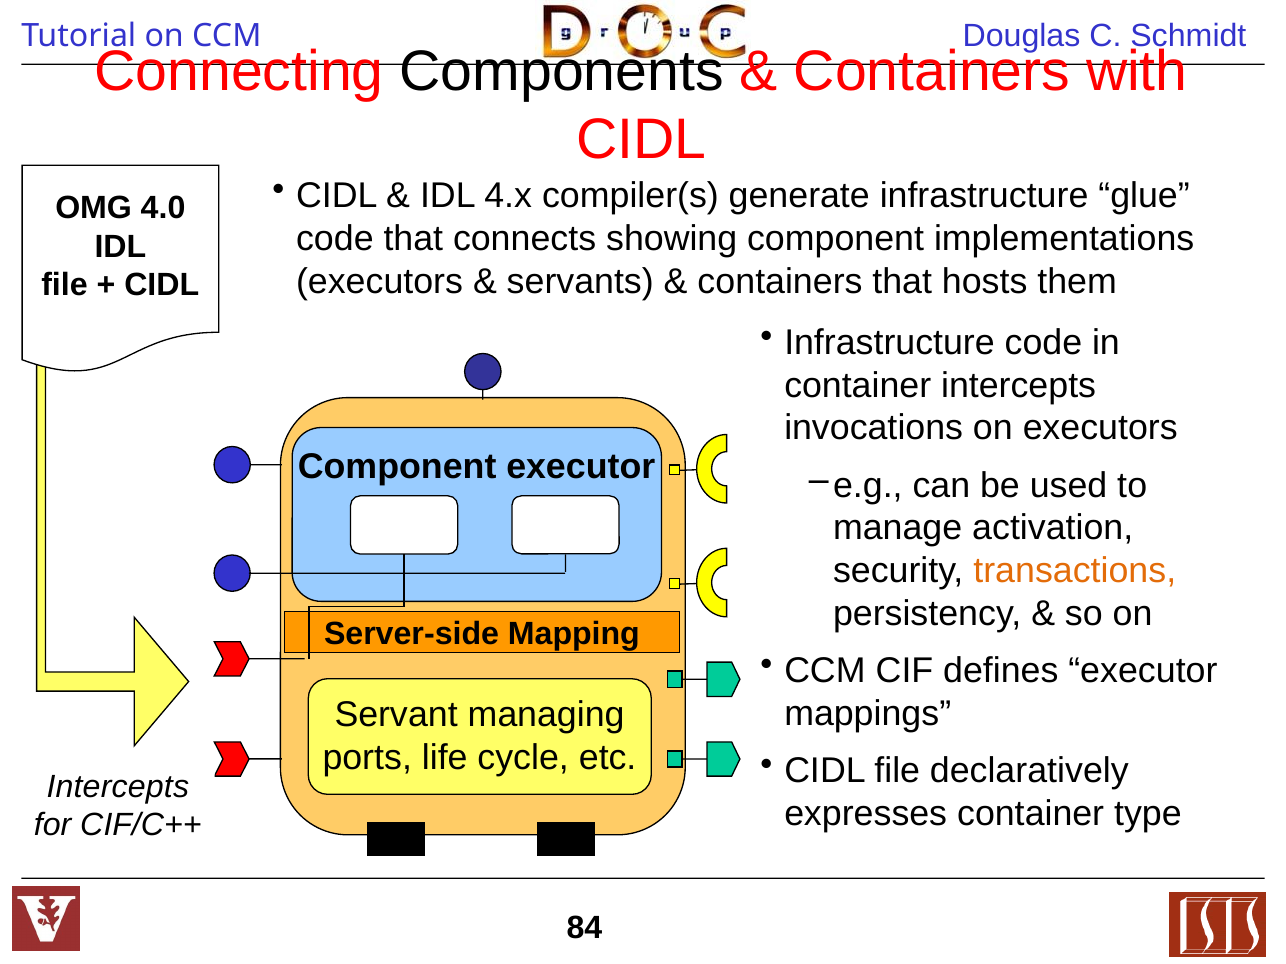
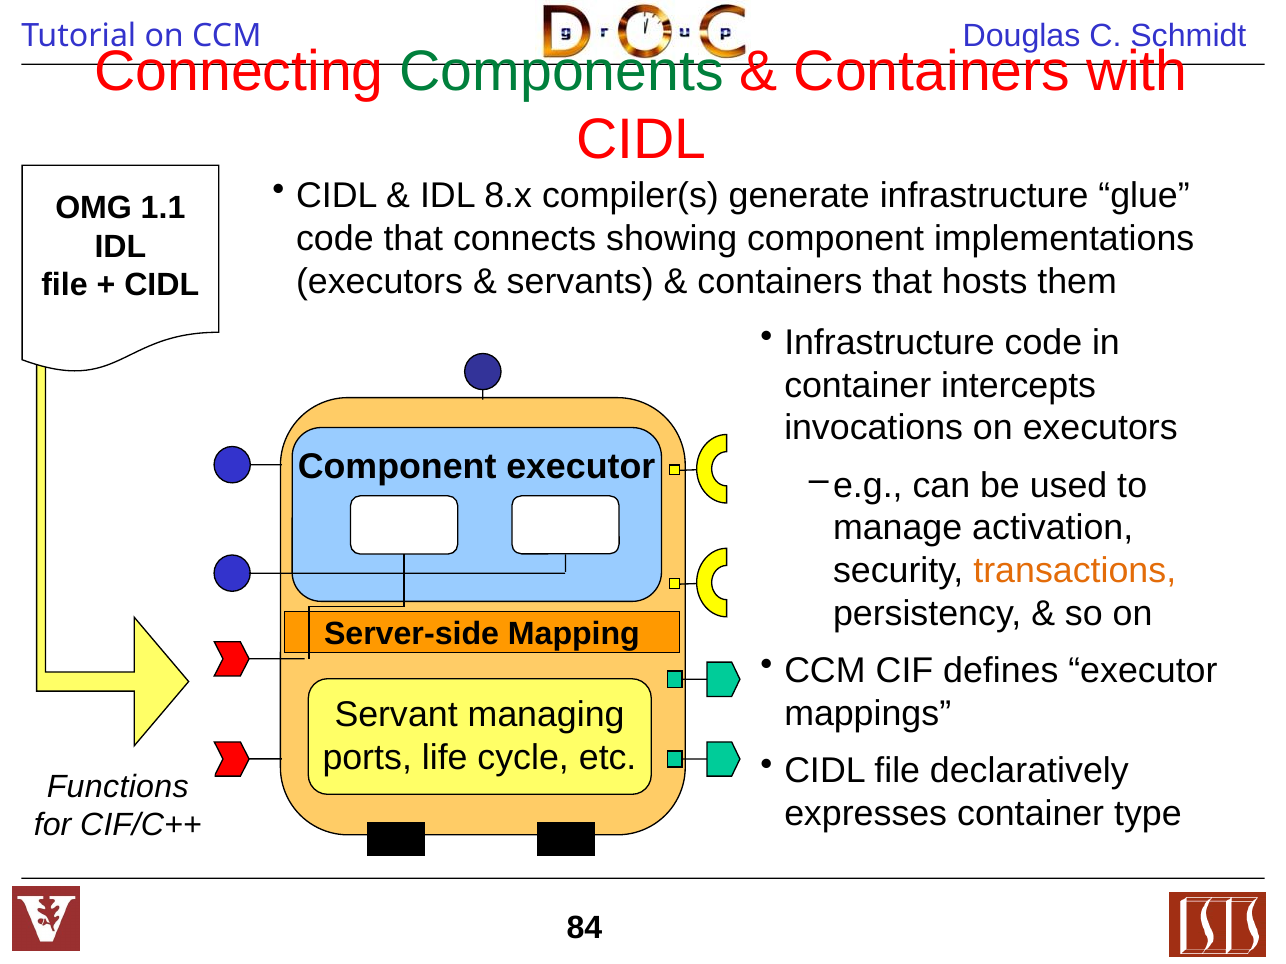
Components colour: black -> green
4.x: 4.x -> 8.x
4.0: 4.0 -> 1.1
Intercepts at (118, 787): Intercepts -> Functions
